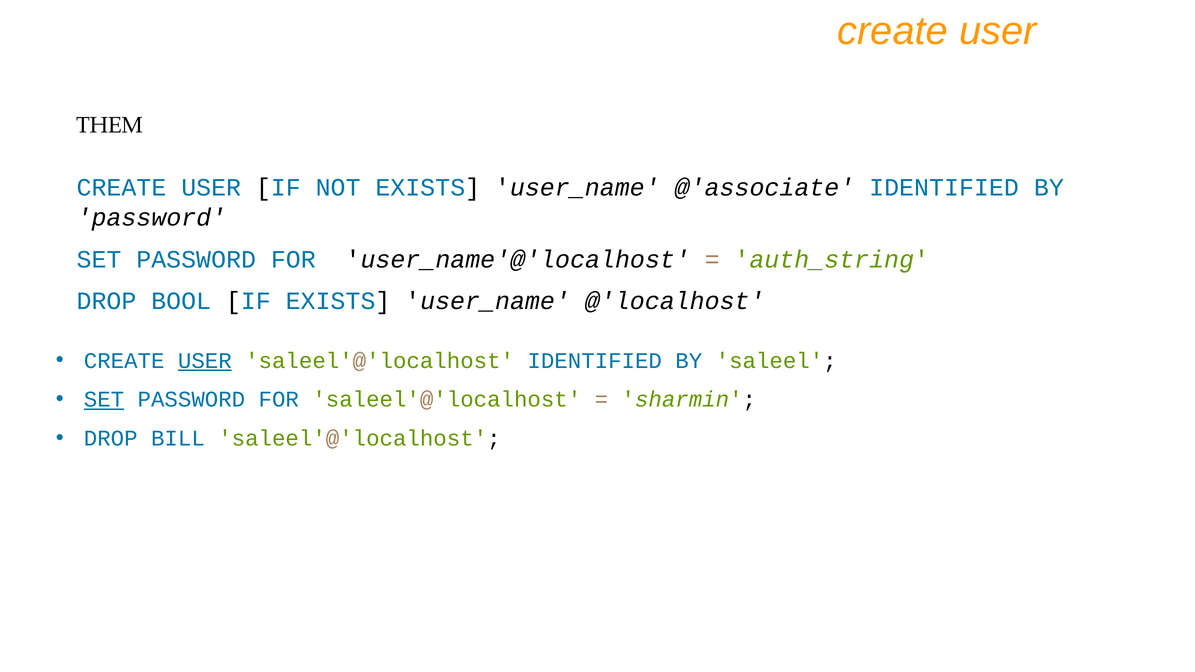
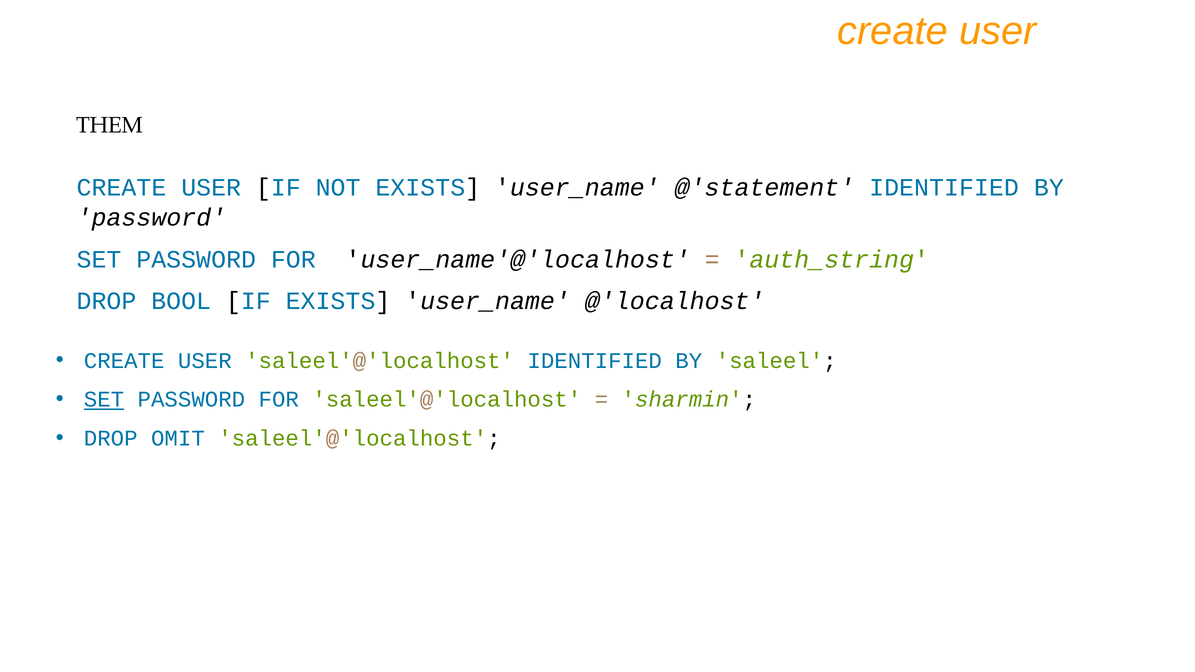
@'associate: @'associate -> @'statement
USER at (205, 361) underline: present -> none
BILL: BILL -> OMIT
